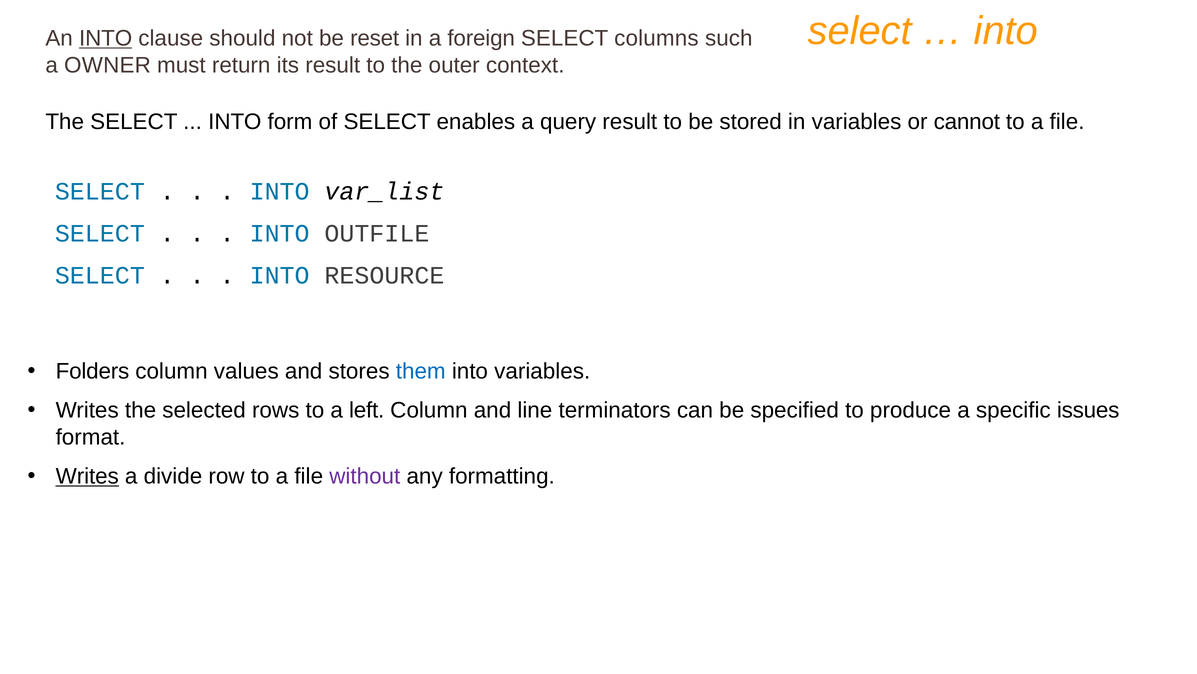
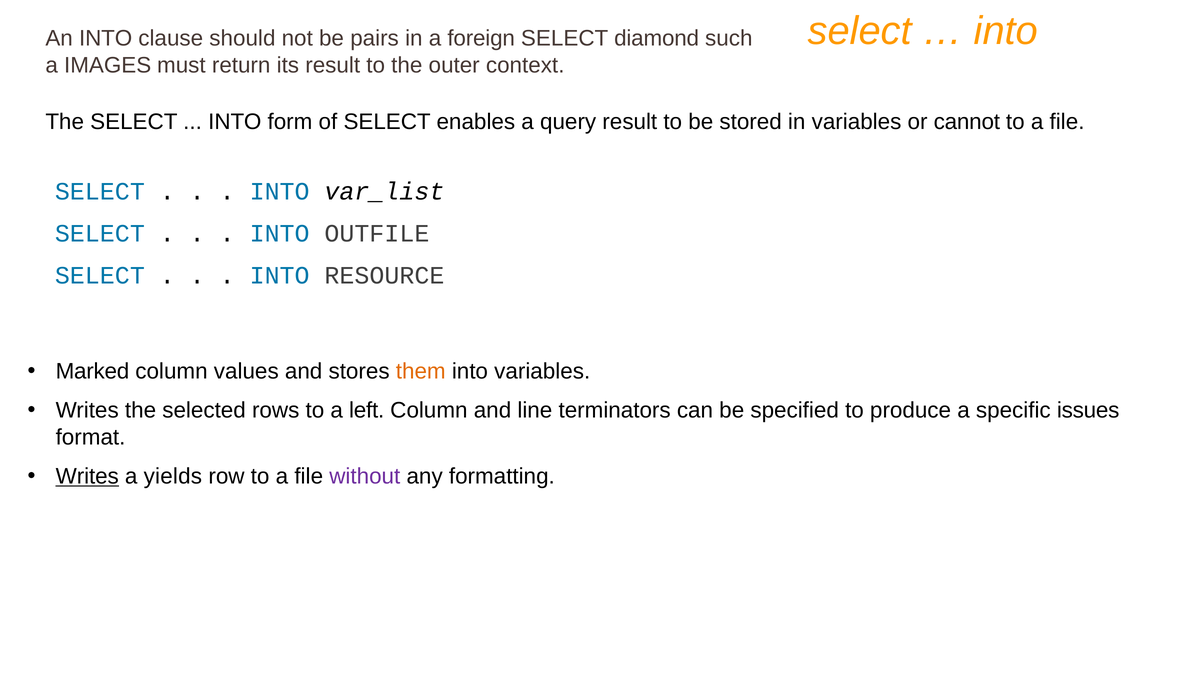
INTO at (106, 38) underline: present -> none
reset: reset -> pairs
columns: columns -> diamond
OWNER: OWNER -> IMAGES
Folders: Folders -> Marked
them colour: blue -> orange
divide: divide -> yields
